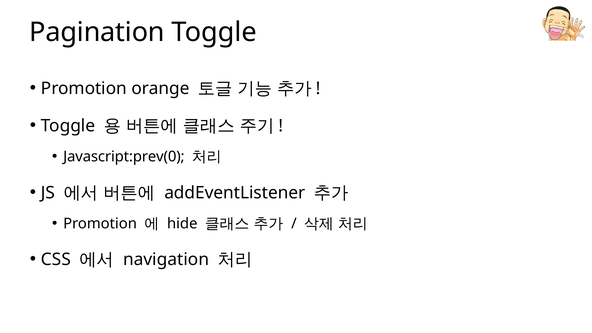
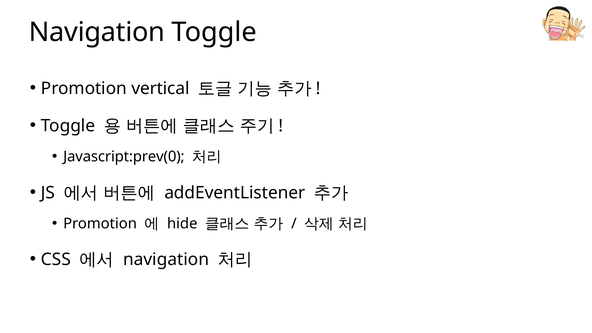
Pagination at (97, 32): Pagination -> Navigation
orange: orange -> vertical
